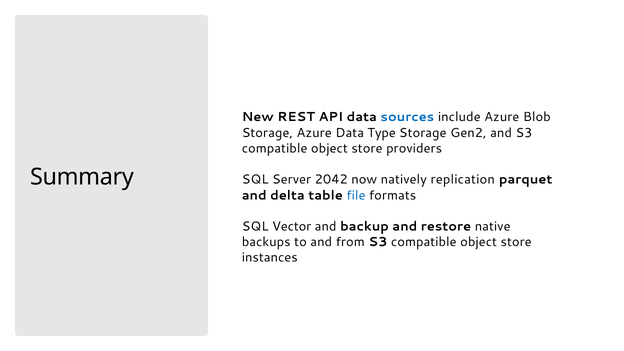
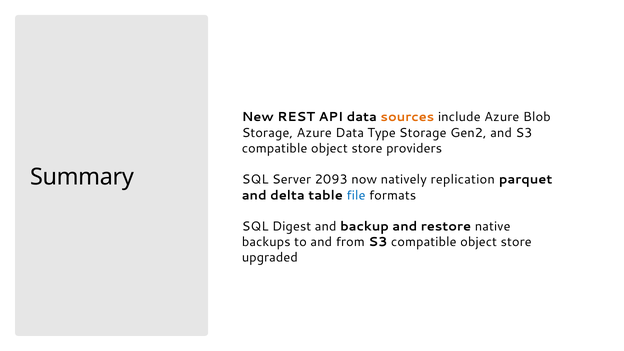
sources colour: blue -> orange
2042: 2042 -> 2093
Vector: Vector -> Digest
instances: instances -> upgraded
